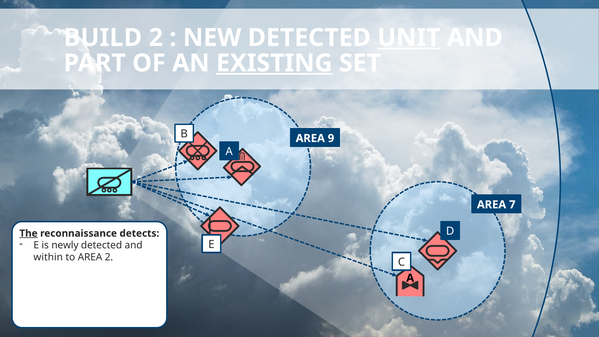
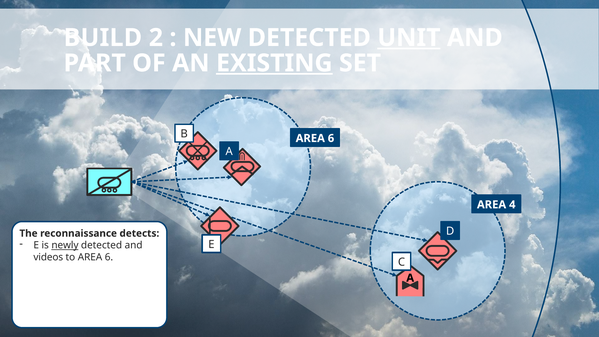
9 at (331, 138): 9 -> 6
7: 7 -> 4
The underline: present -> none
newly underline: none -> present
within: within -> videos
to AREA 2: 2 -> 6
